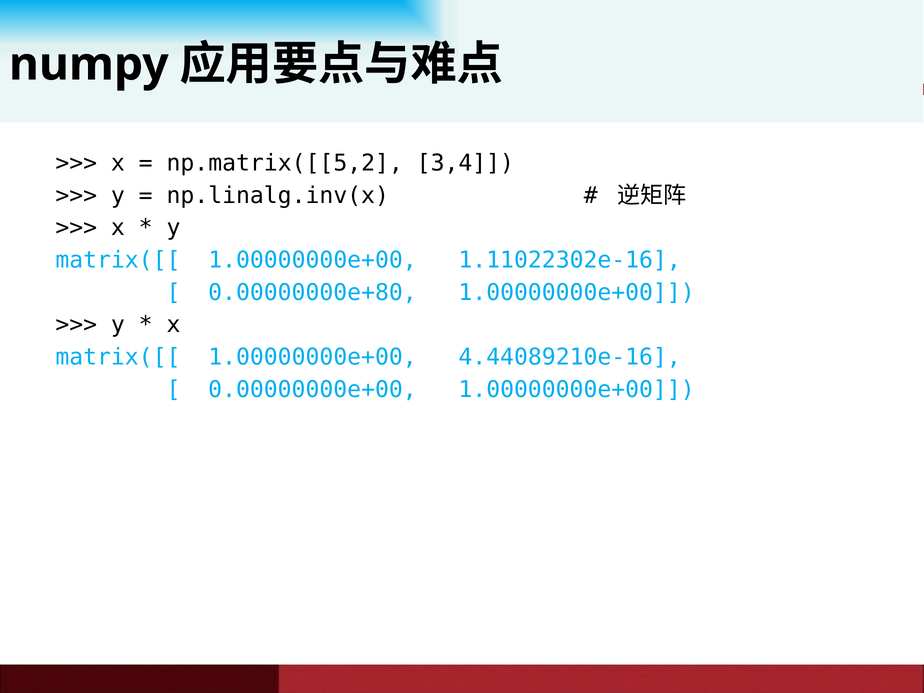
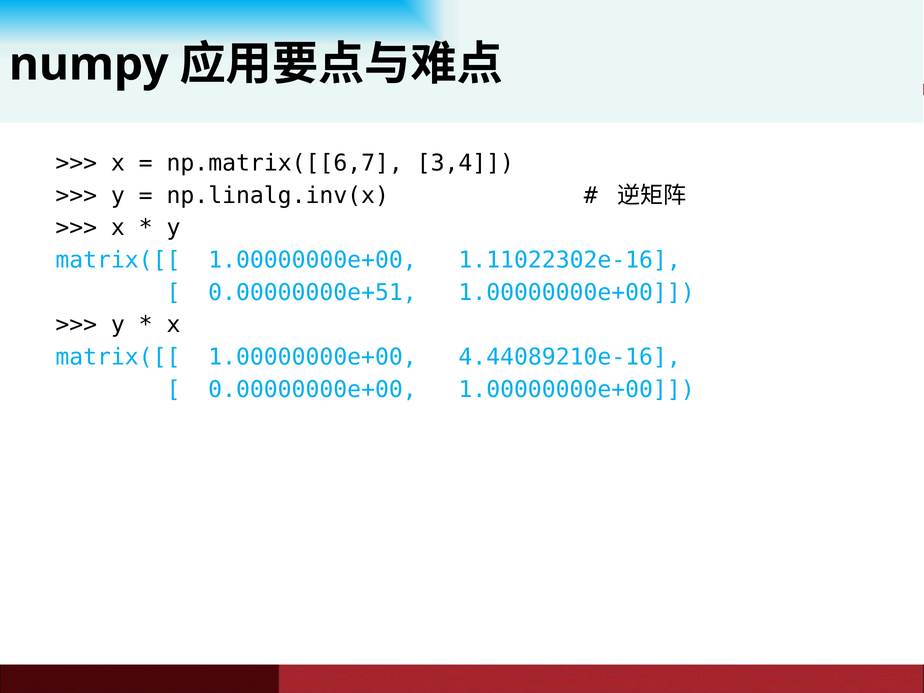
np.matrix([[5,2: np.matrix([[5,2 -> np.matrix([[6,7
0.00000000e+80: 0.00000000e+80 -> 0.00000000e+51
